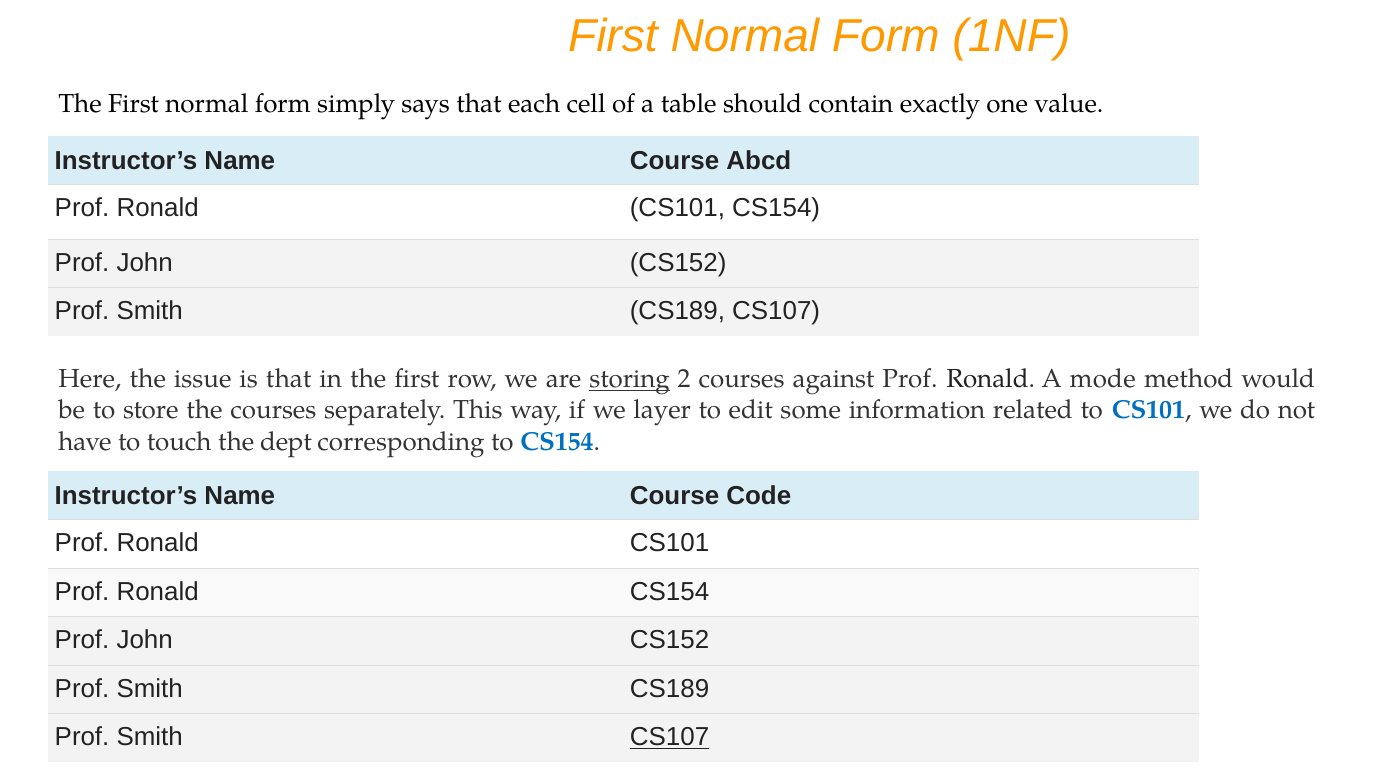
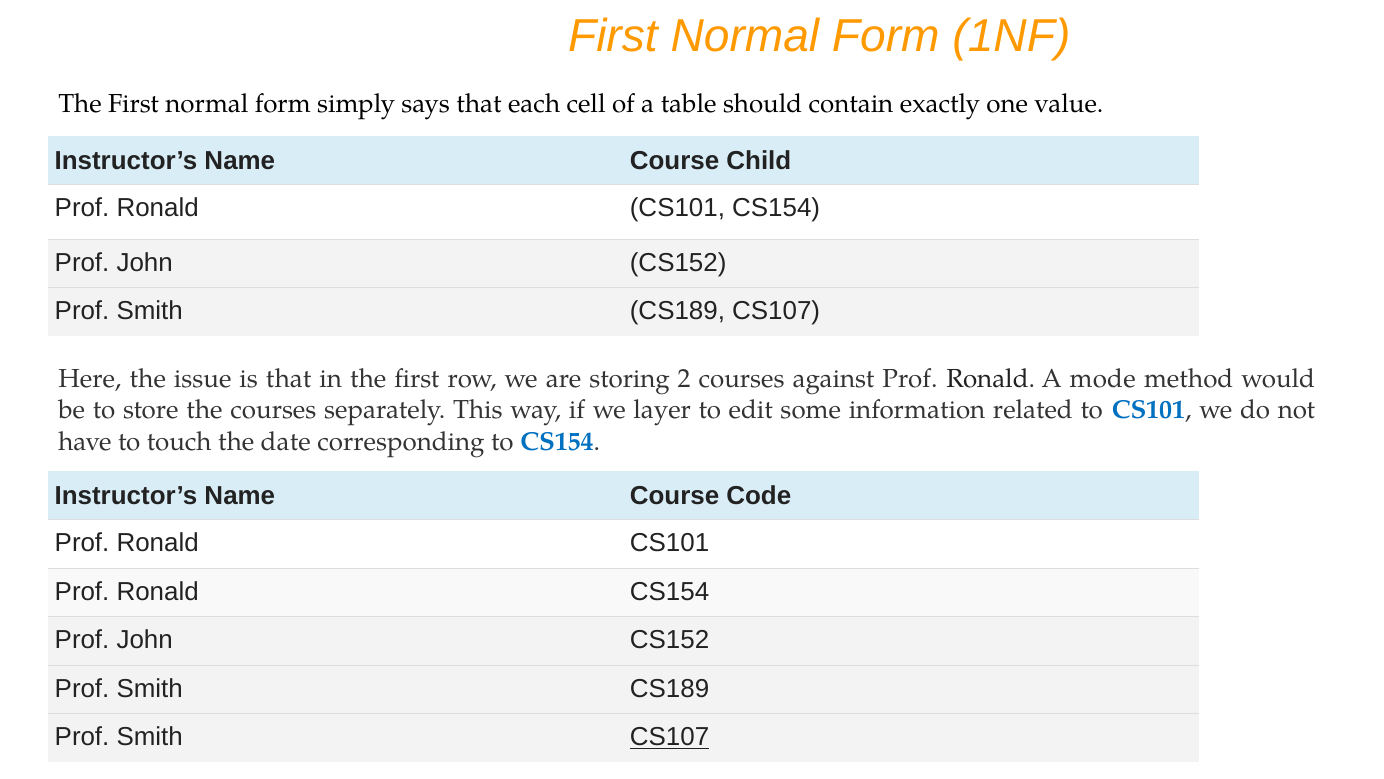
Abcd: Abcd -> Child
storing underline: present -> none
dept: dept -> date
